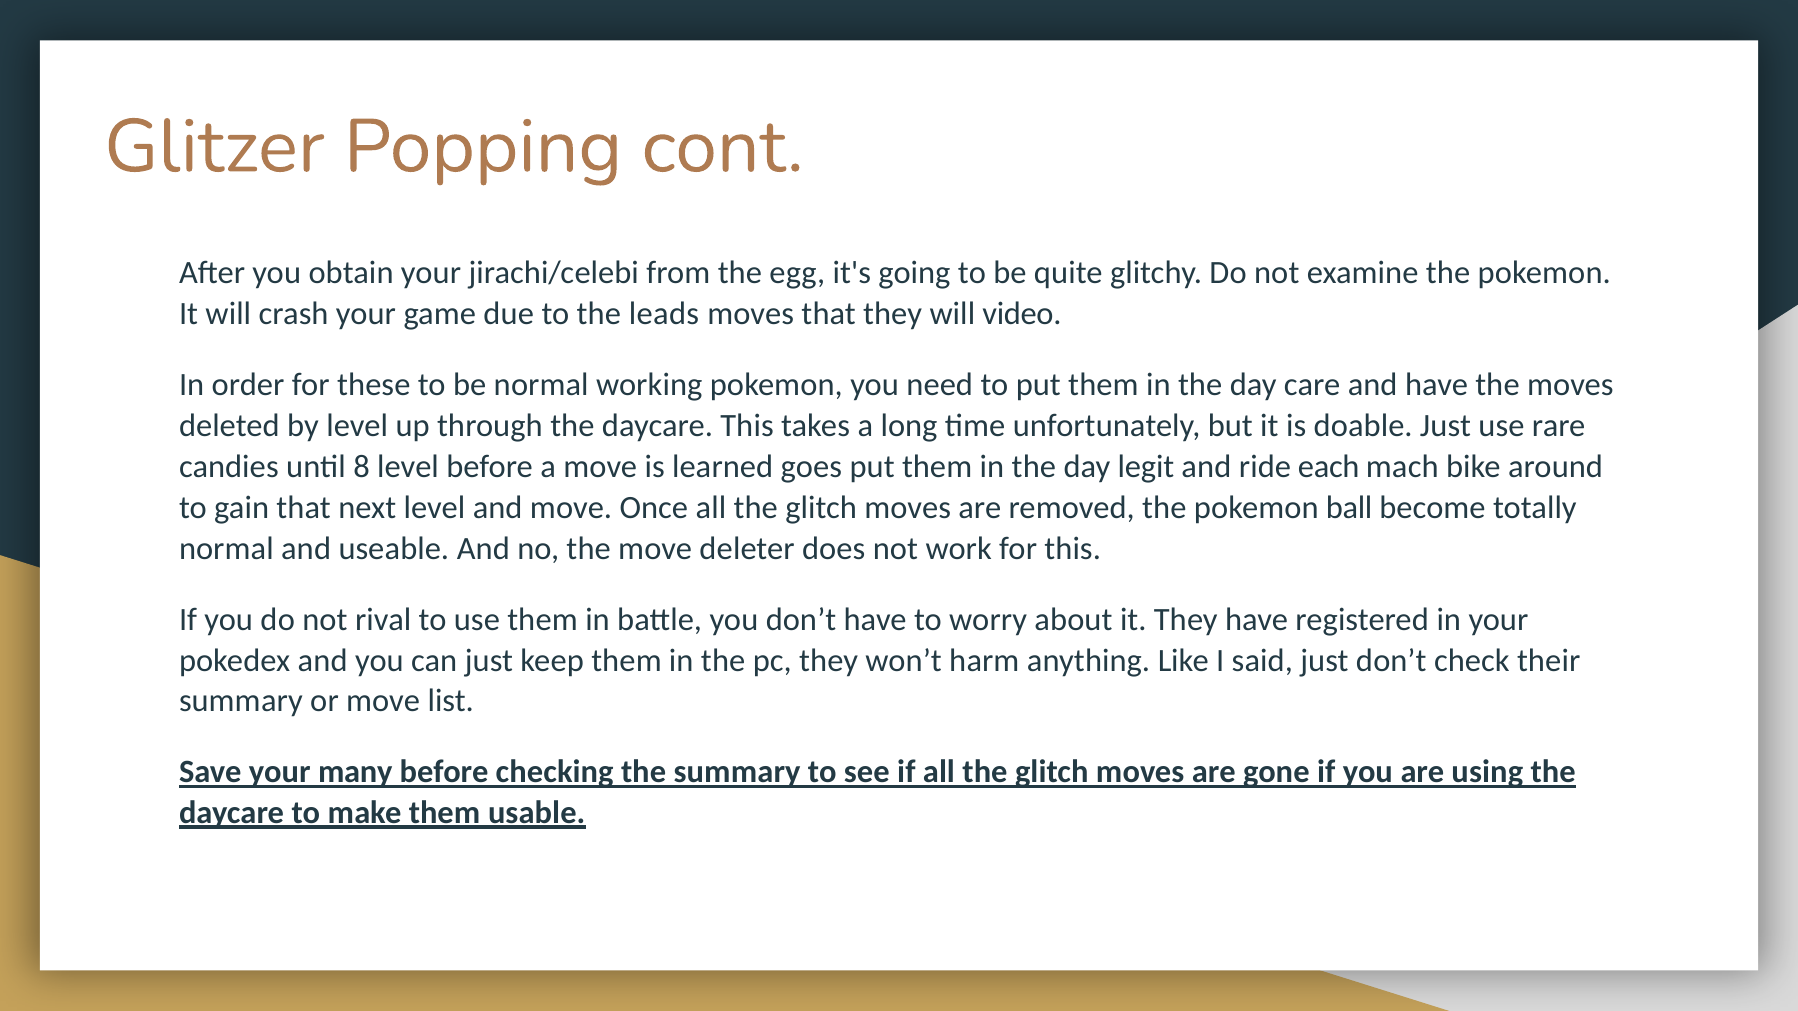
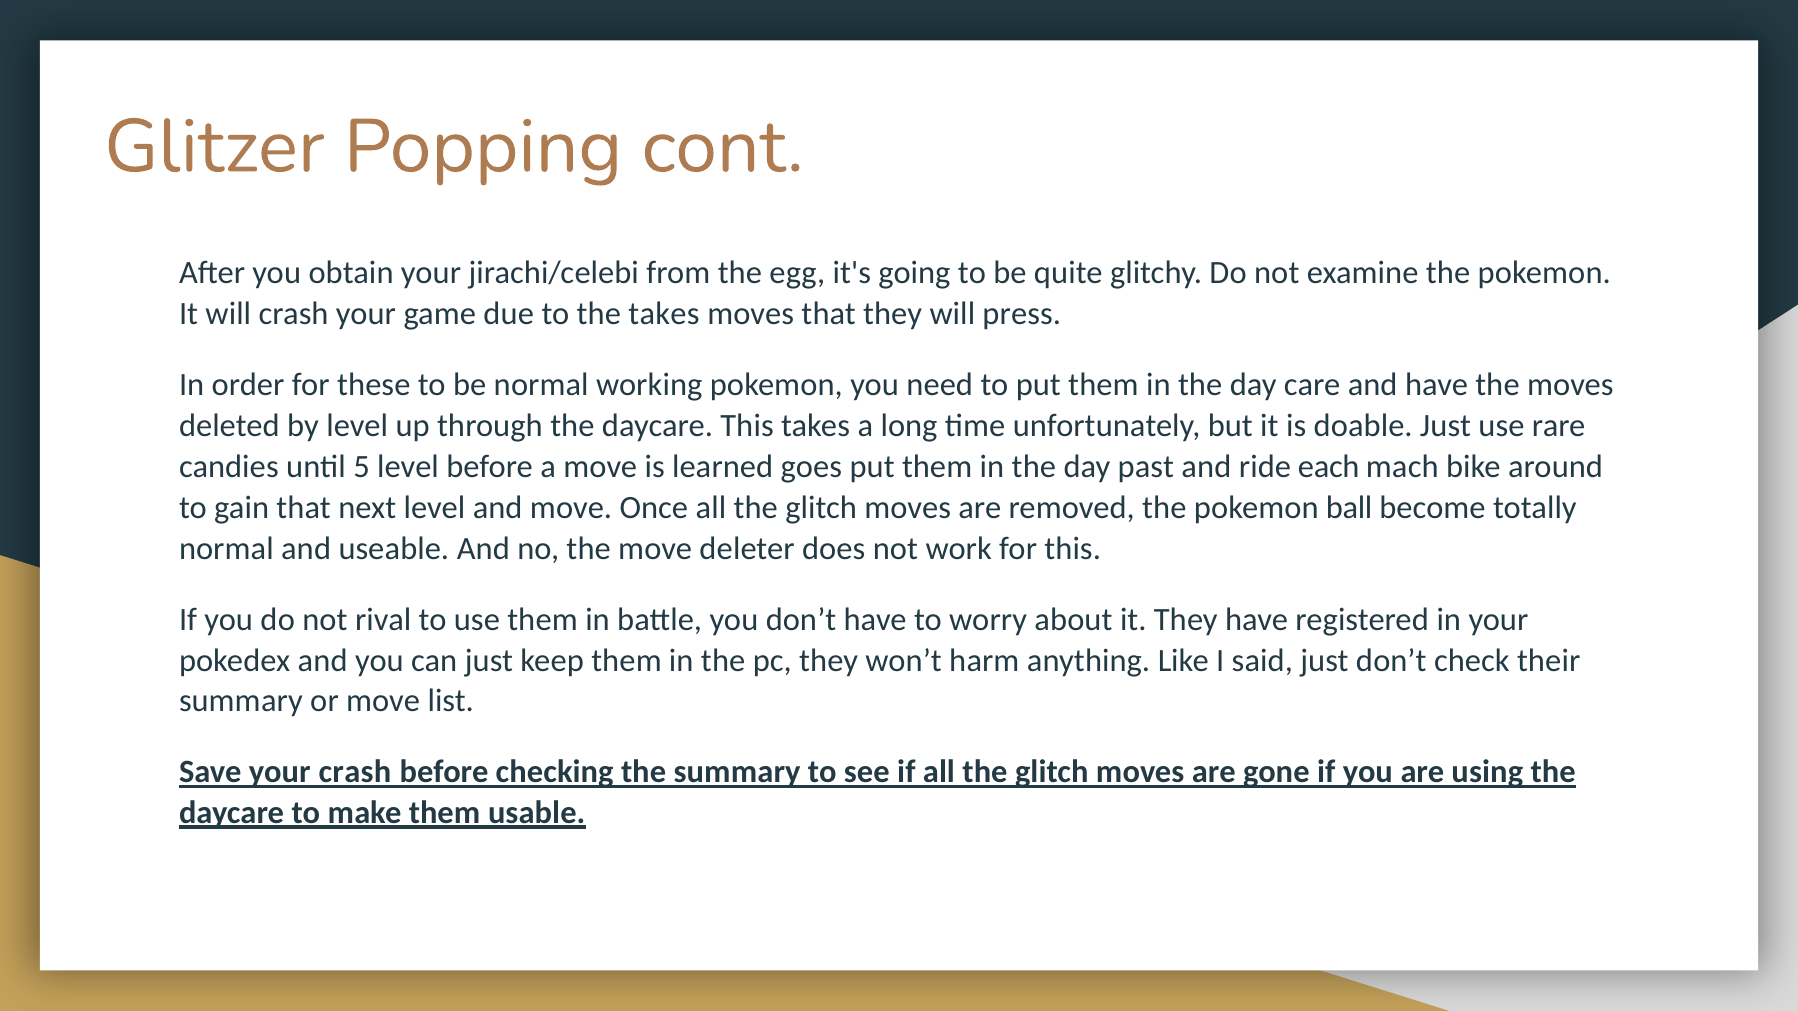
the leads: leads -> takes
video: video -> press
8: 8 -> 5
legit: legit -> past
your many: many -> crash
